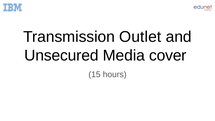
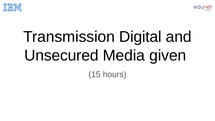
Outlet: Outlet -> Digital
cover: cover -> given
